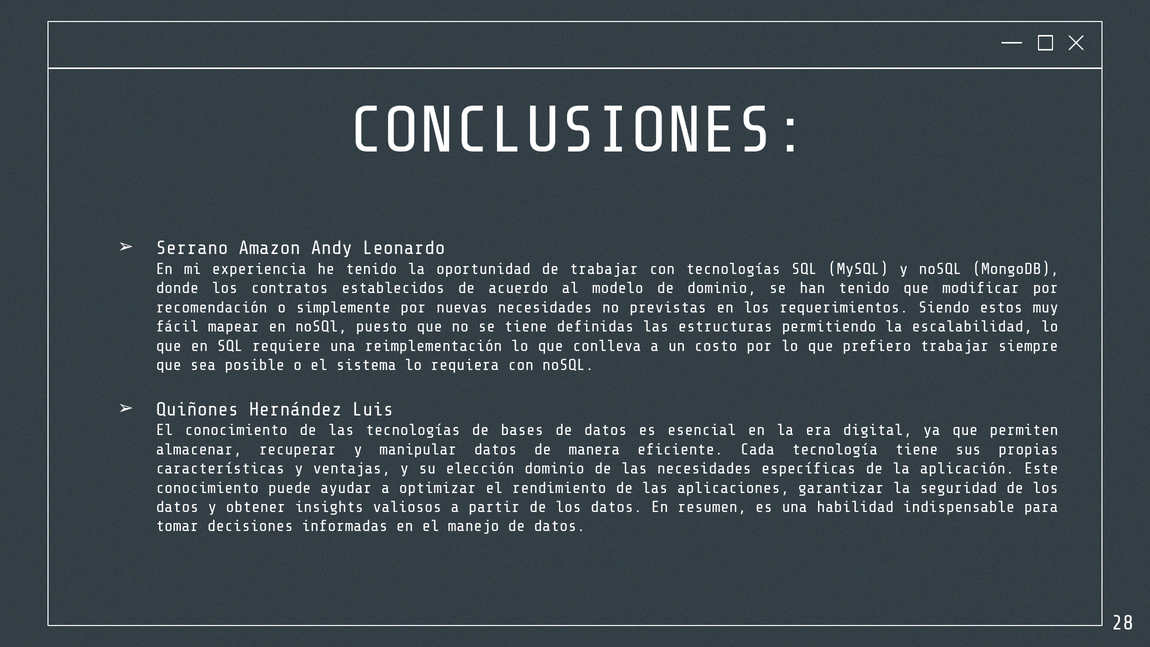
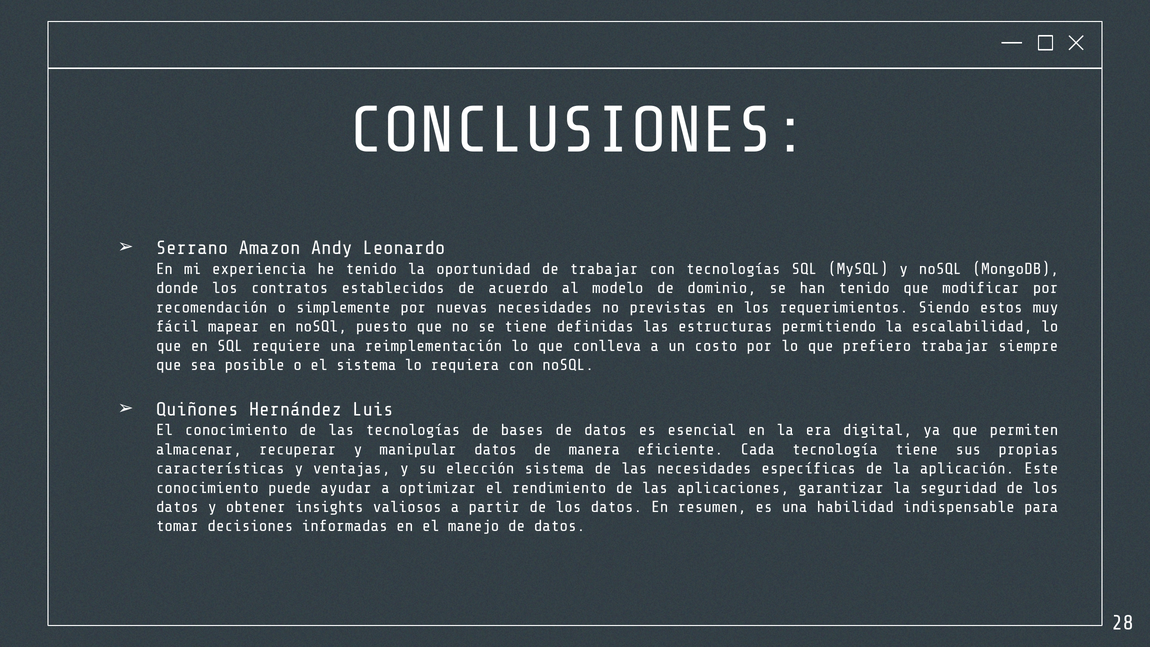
elección dominio: dominio -> sistema
